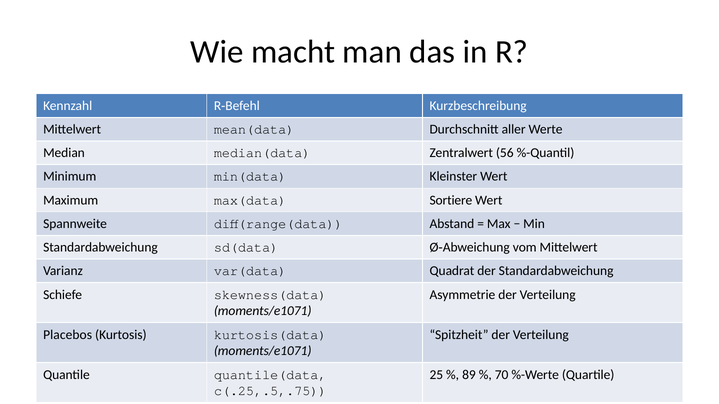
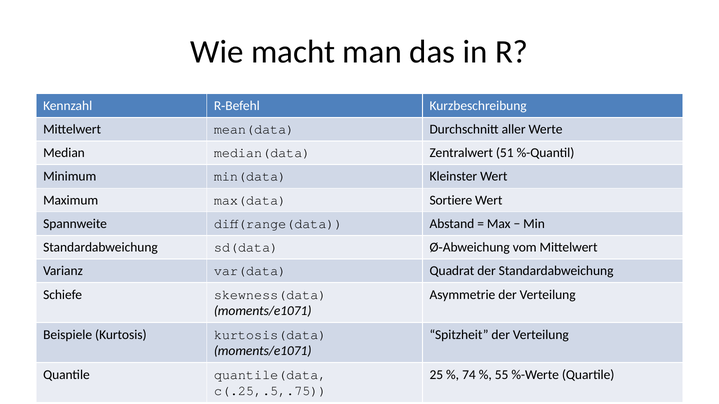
56: 56 -> 51
Placebos: Placebos -> Beispiele
89: 89 -> 74
70: 70 -> 55
